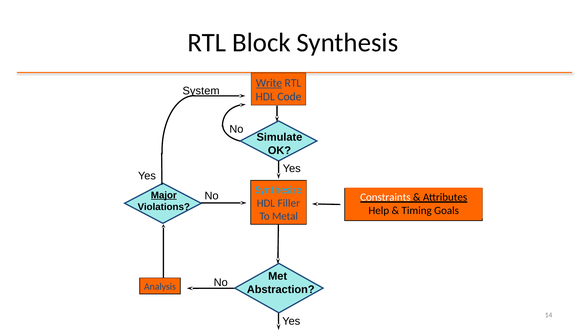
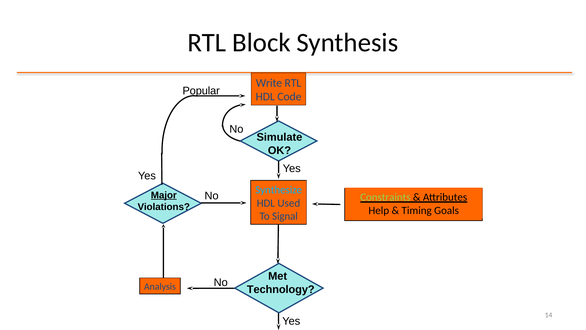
Write underline: present -> none
System: System -> Popular
Constraints colour: white -> light green
Filler: Filler -> Used
Metal: Metal -> Signal
Abstraction: Abstraction -> Technology
